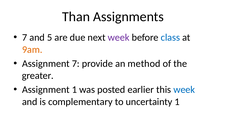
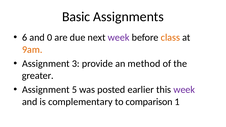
Than: Than -> Basic
7 at (25, 38): 7 -> 6
5: 5 -> 0
class colour: blue -> orange
Assignment 7: 7 -> 3
Assignment 1: 1 -> 5
week at (184, 90) colour: blue -> purple
uncertainty: uncertainty -> comparison
